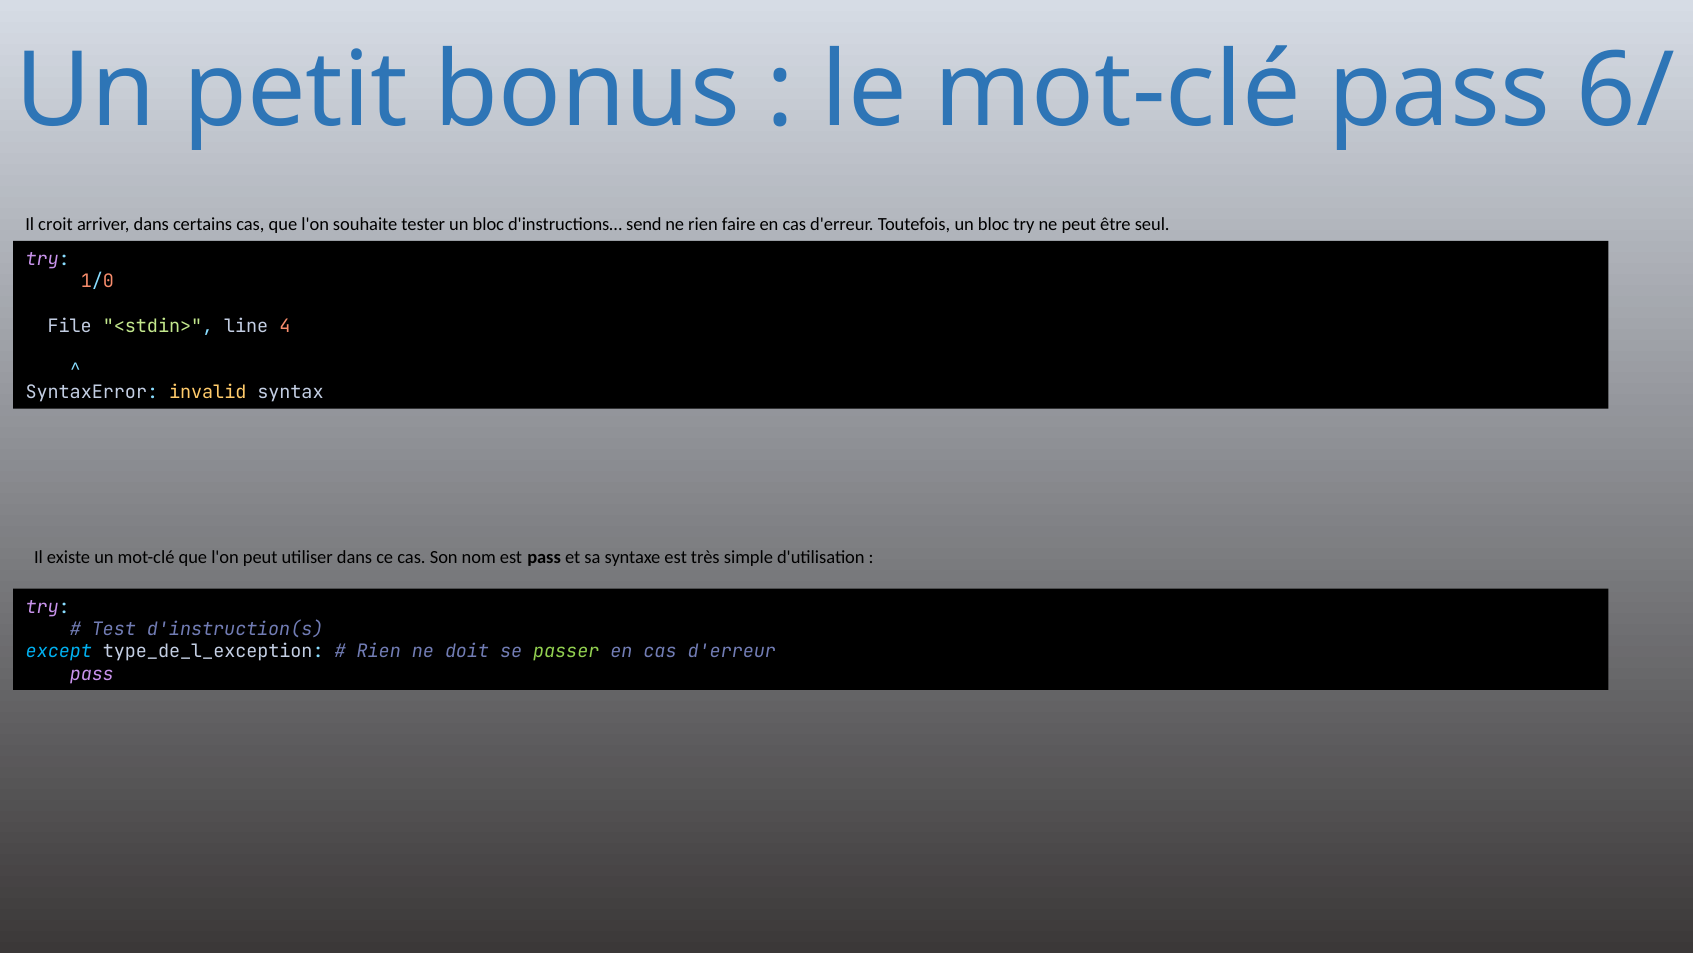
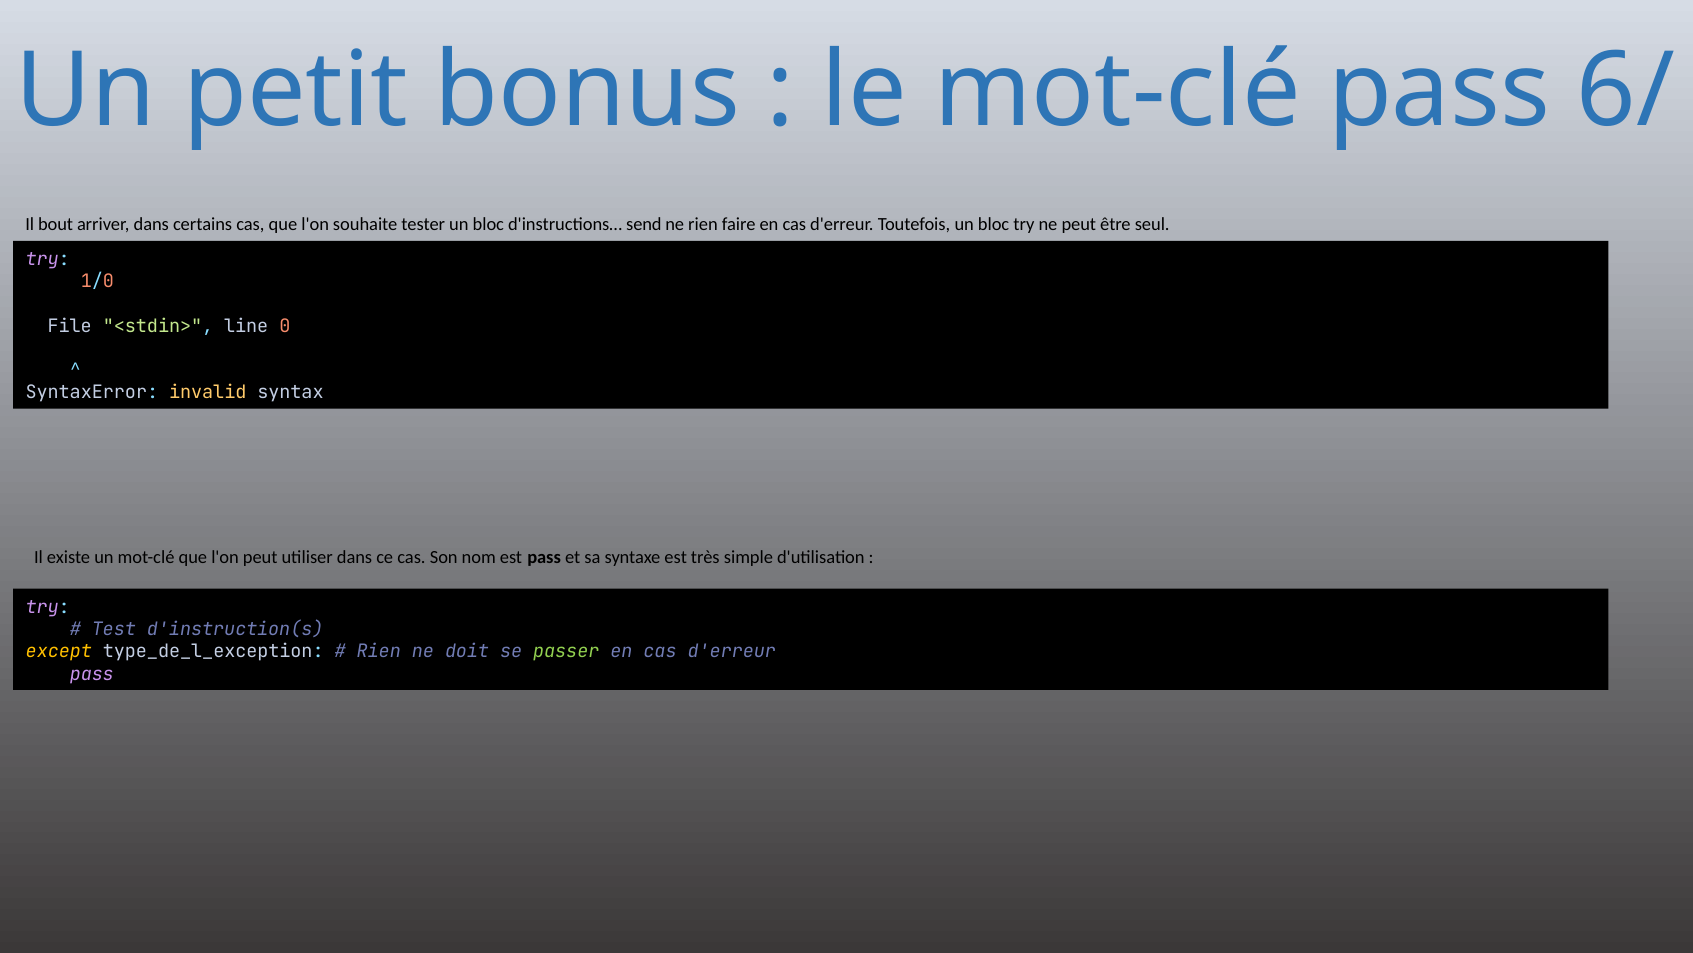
croit: croit -> bout
4: 4 -> 0
except colour: light blue -> yellow
